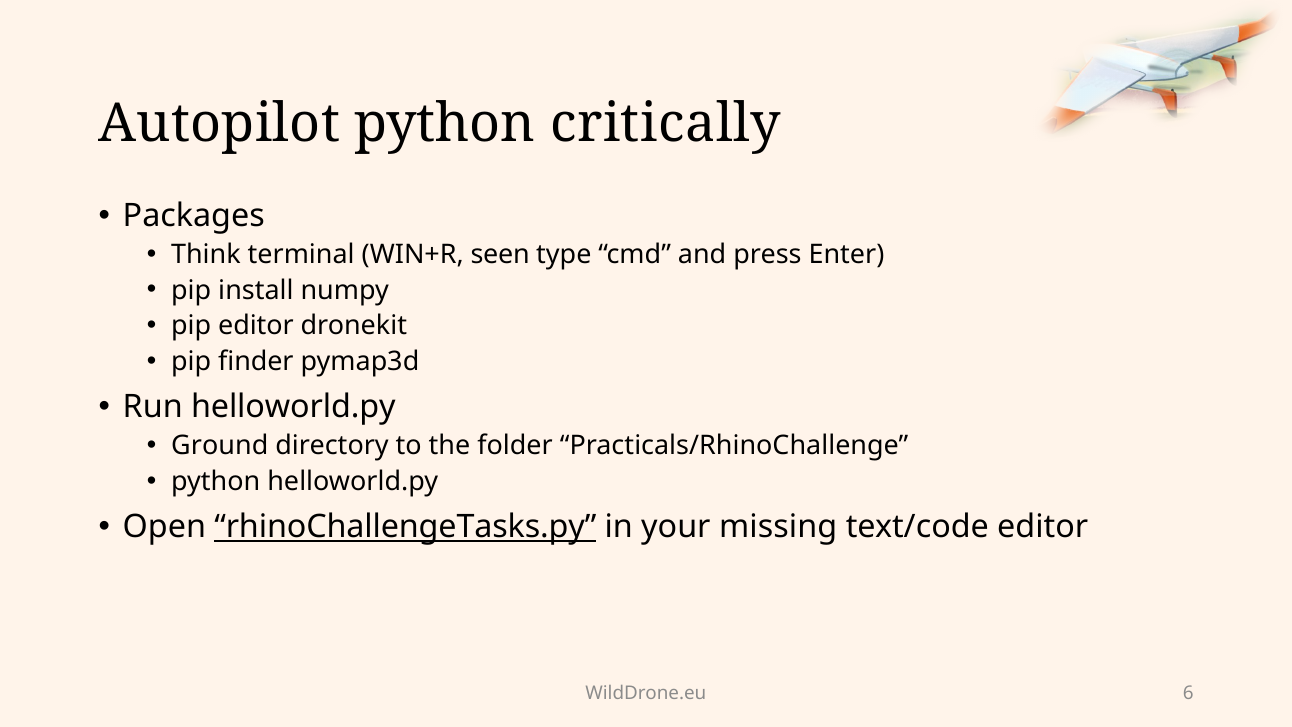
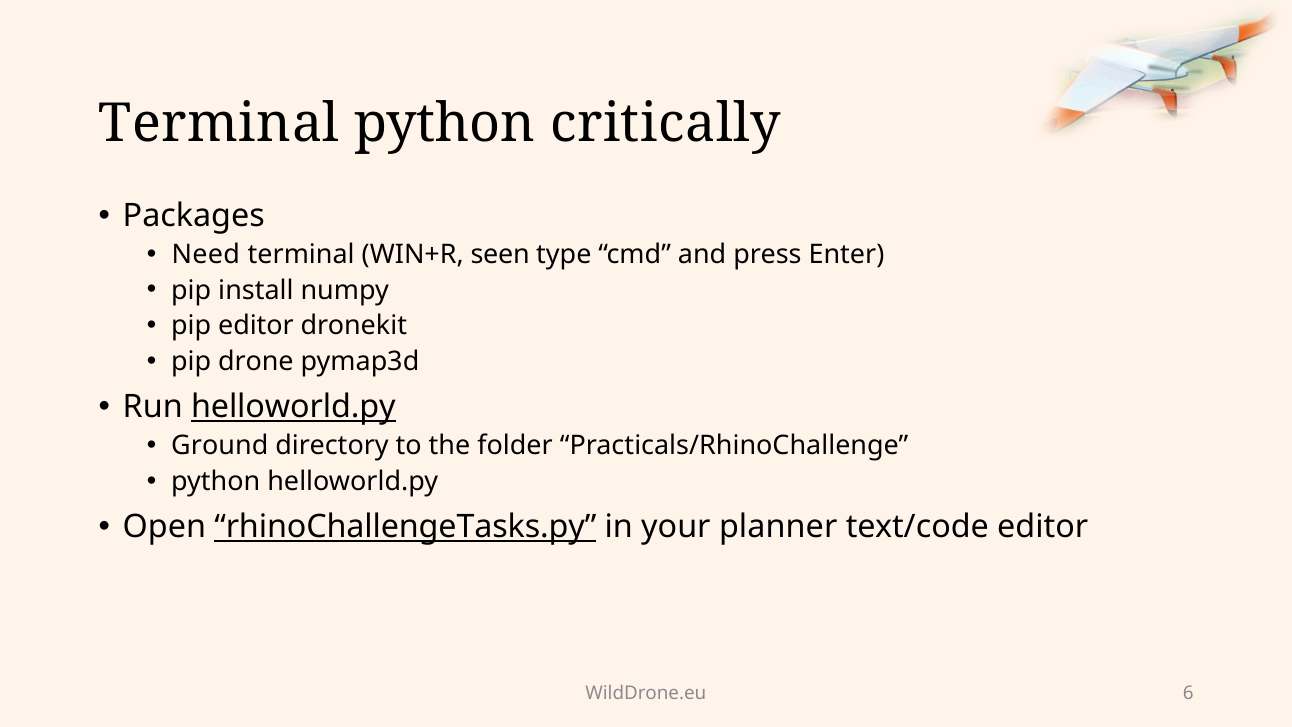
Autopilot at (219, 124): Autopilot -> Terminal
Think: Think -> Need
finder: finder -> drone
helloworld.py at (293, 407) underline: none -> present
missing: missing -> planner
